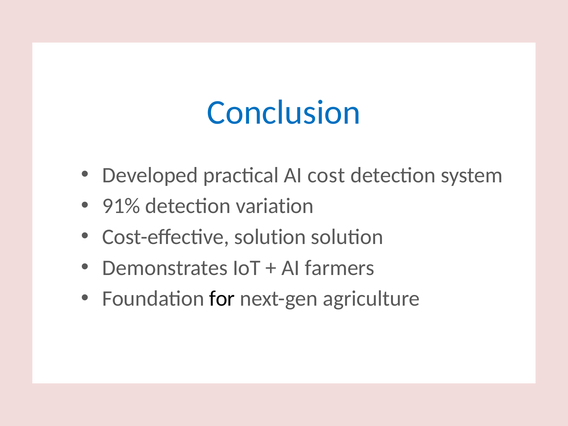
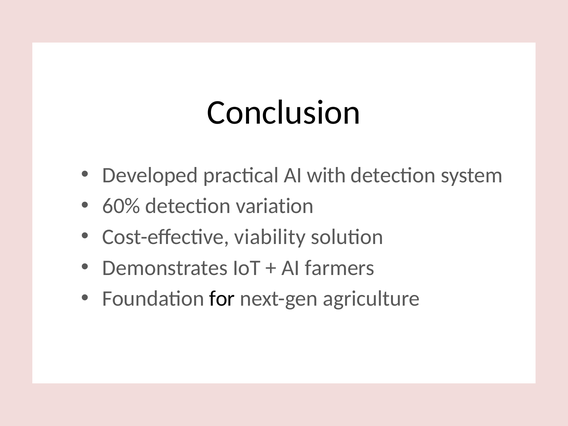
Conclusion colour: blue -> black
cost: cost -> with
91%: 91% -> 60%
Cost-effective solution: solution -> viability
